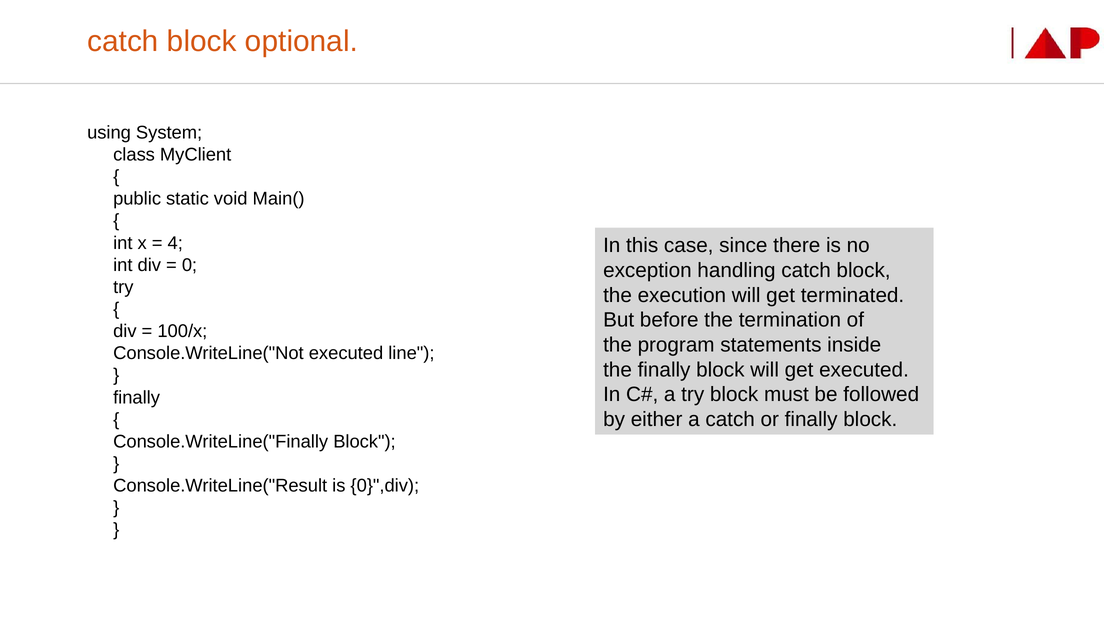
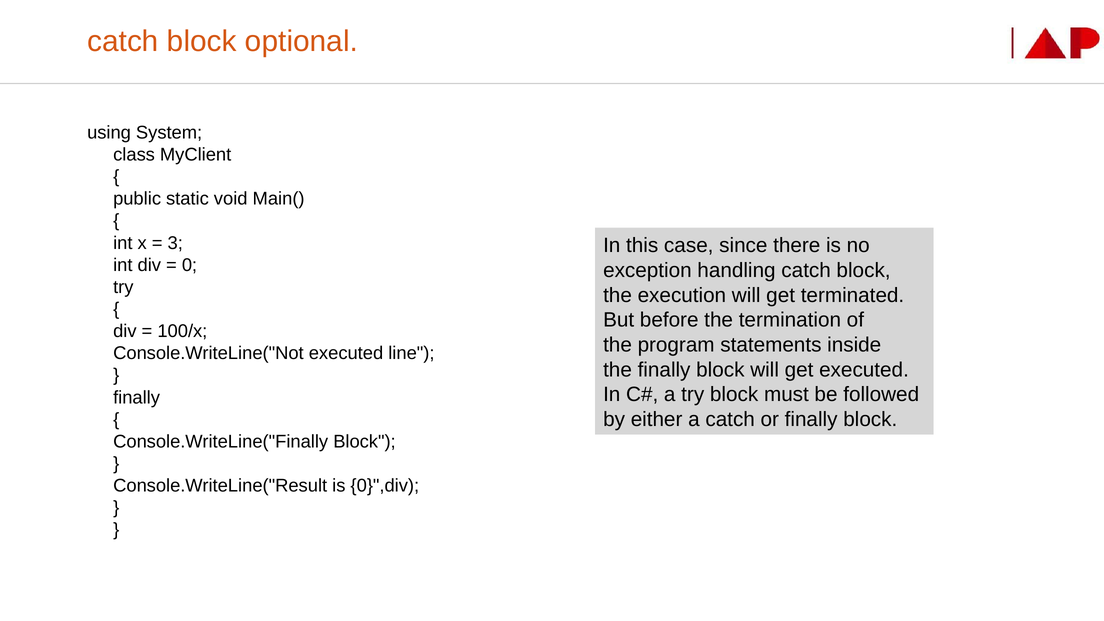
4: 4 -> 3
